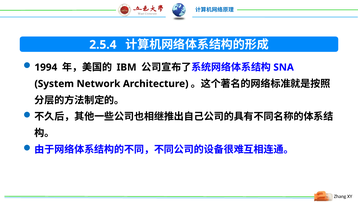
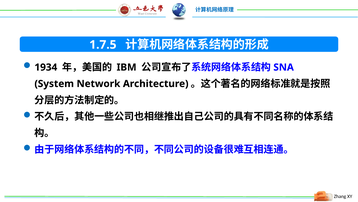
2.5.4: 2.5.4 -> 1.7.5
1994: 1994 -> 1934
